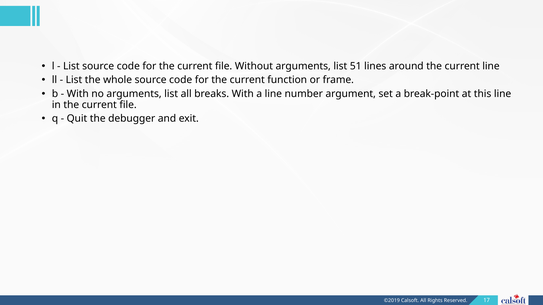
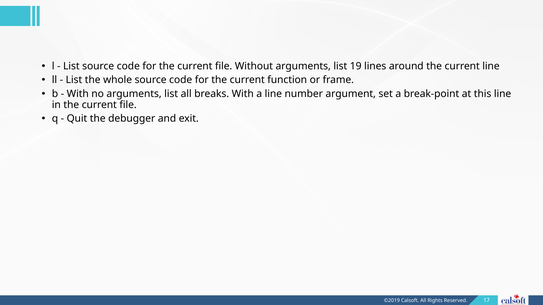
51: 51 -> 19
